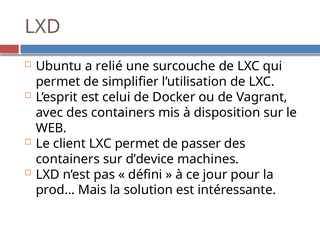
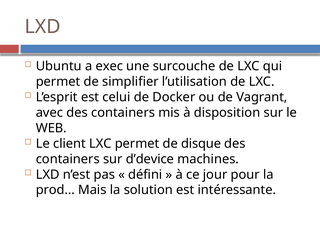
relié: relié -> exec
passer: passer -> disque
